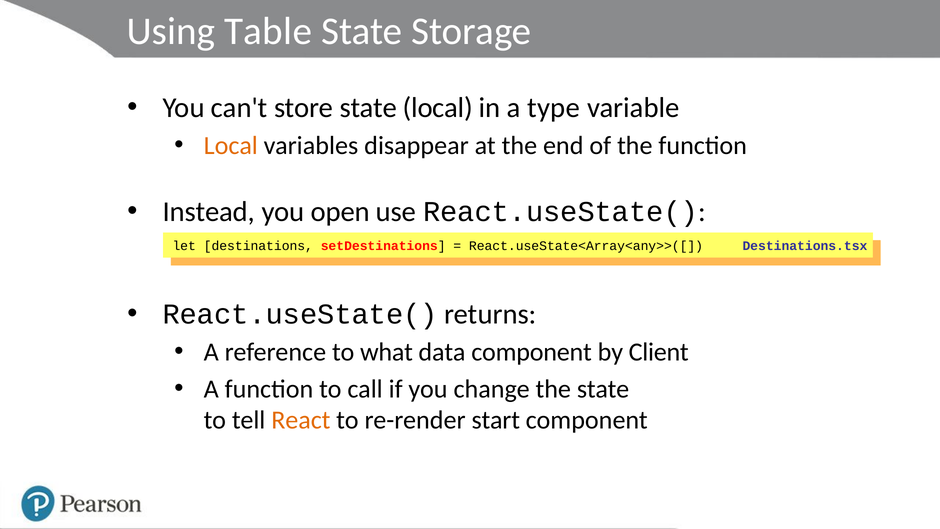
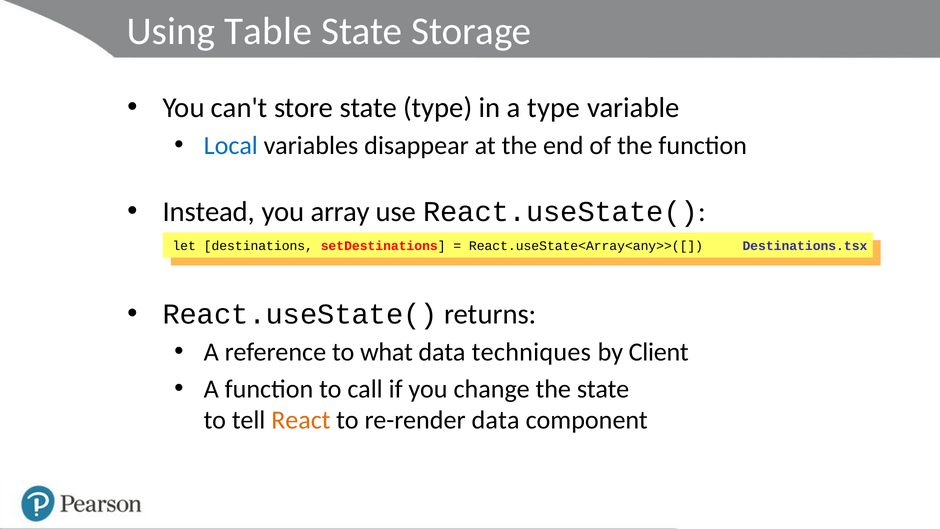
state local: local -> type
Local at (231, 146) colour: orange -> blue
open: open -> array
data component: component -> techniques
re-render start: start -> data
